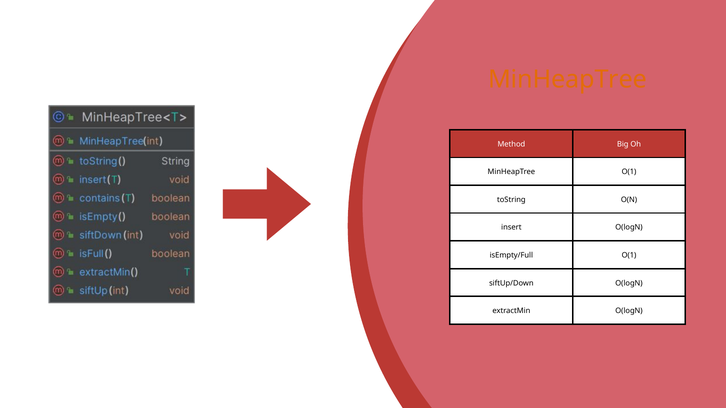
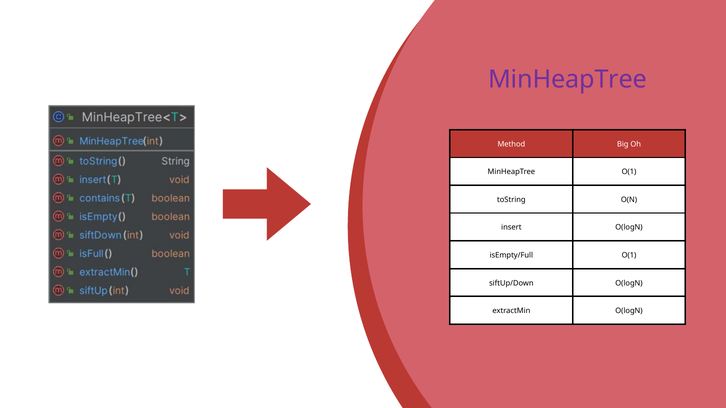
MinHeapTree at (568, 80) colour: orange -> purple
